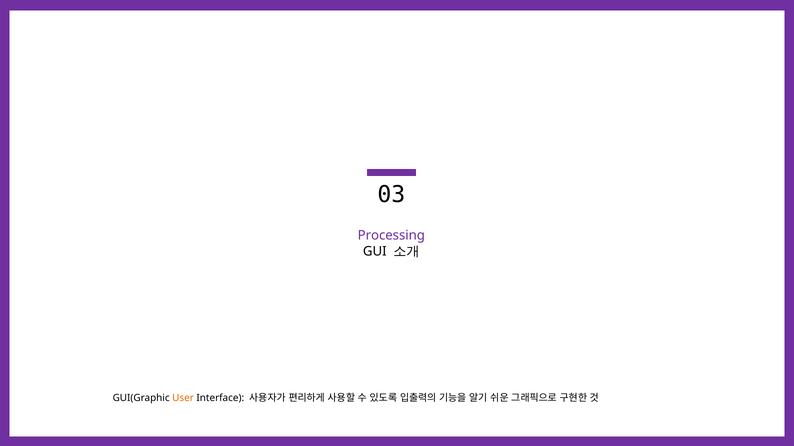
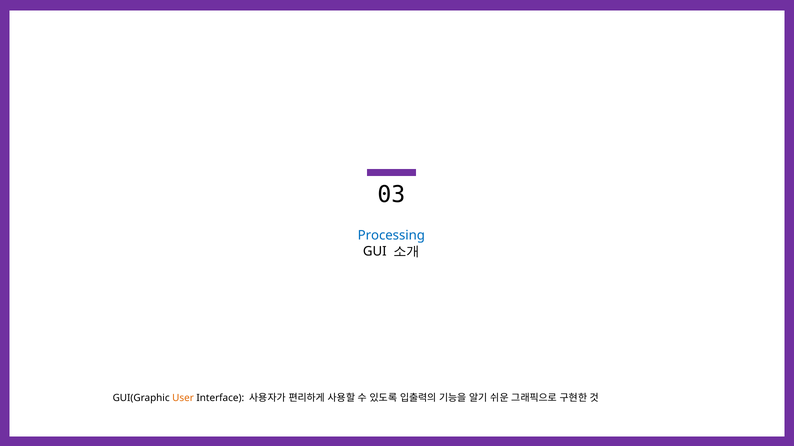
Processing colour: purple -> blue
